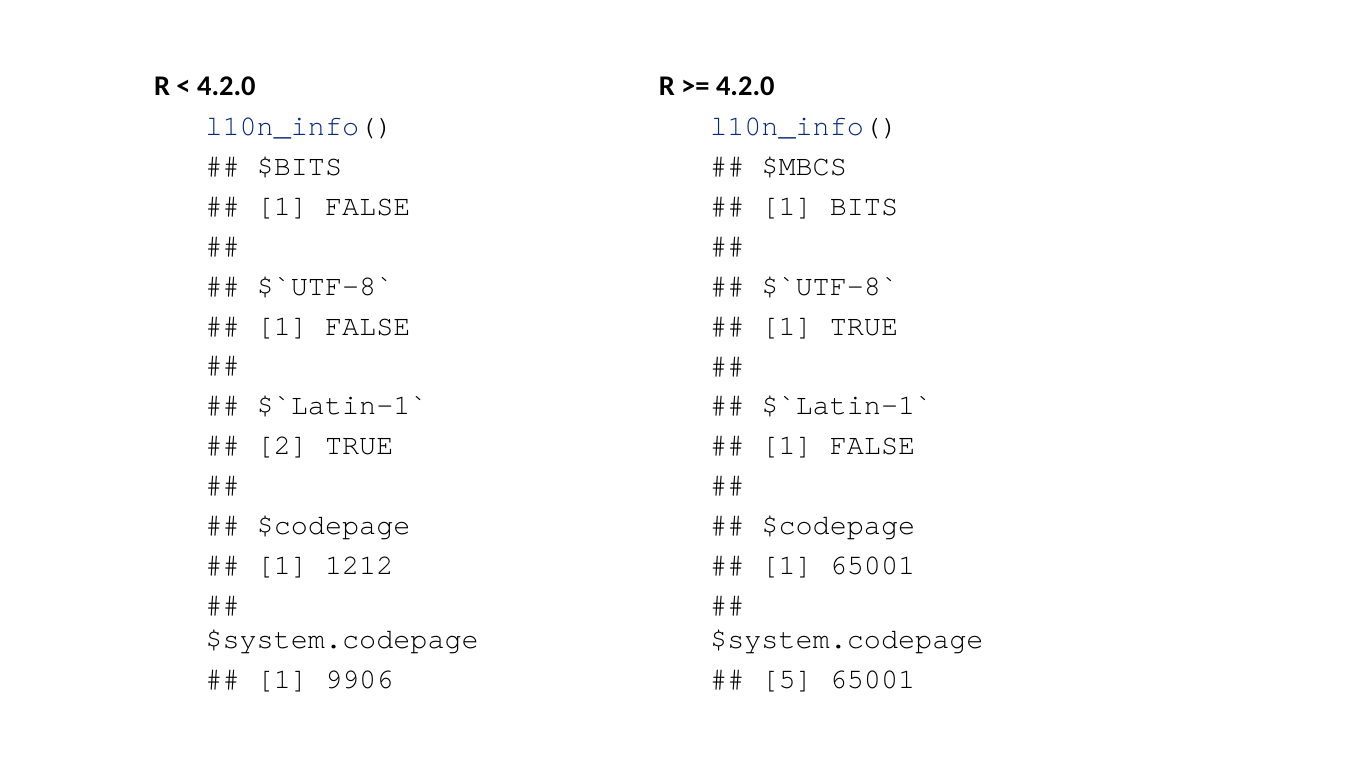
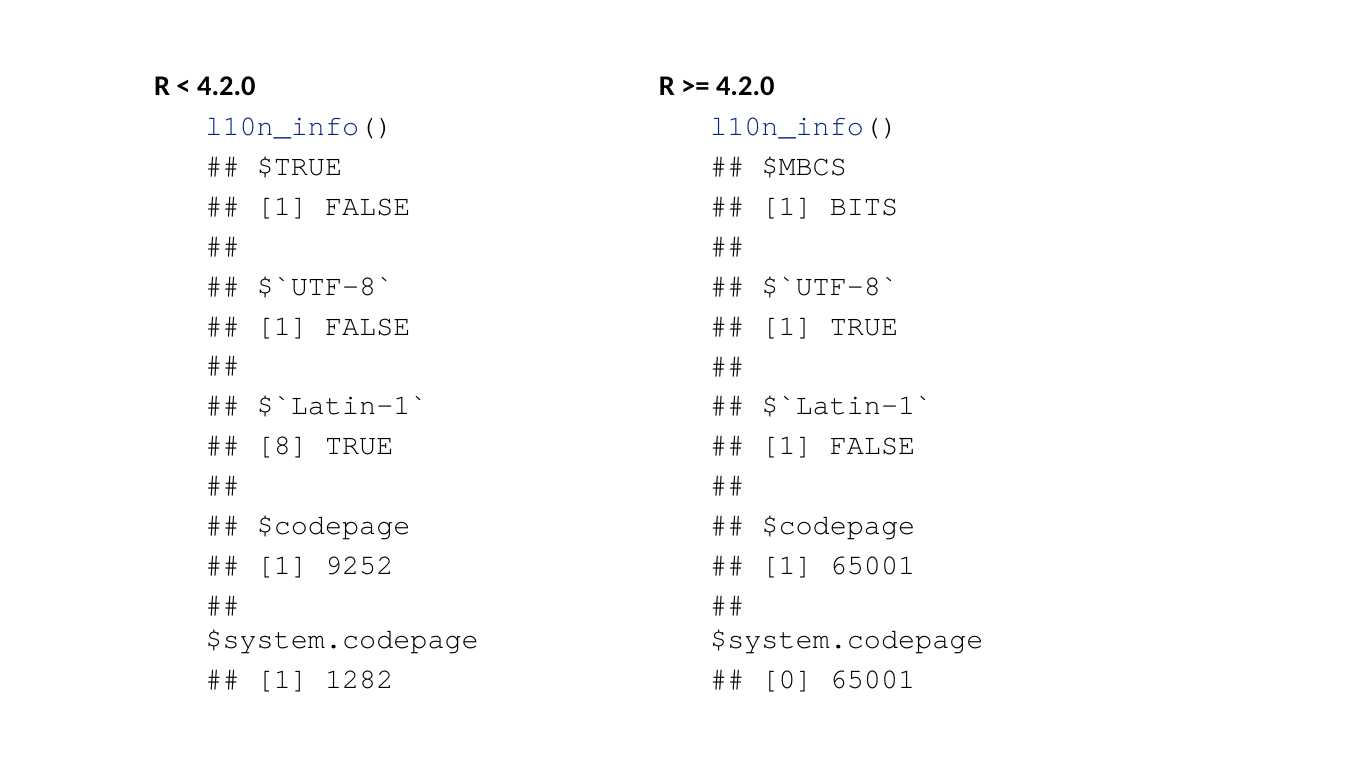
$BITS: $BITS -> $TRUE
2: 2 -> 8
1212: 1212 -> 9252
9906: 9906 -> 1282
5: 5 -> 0
